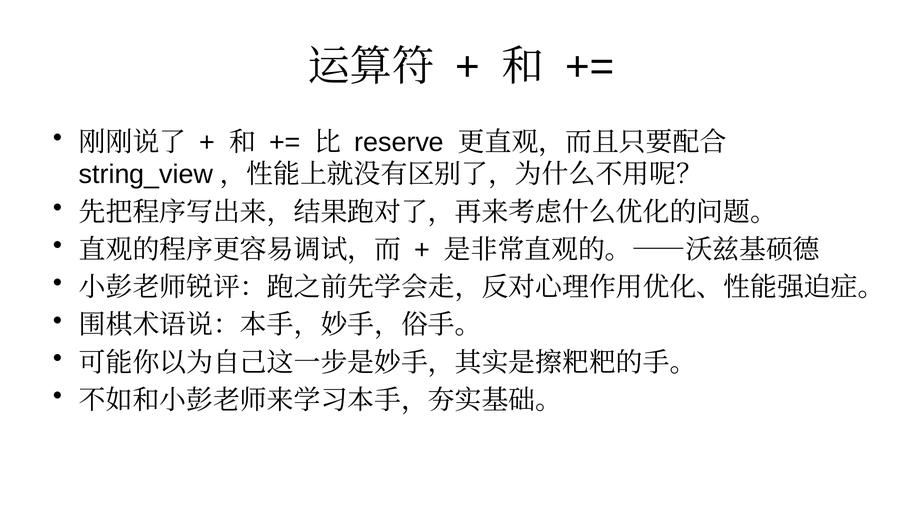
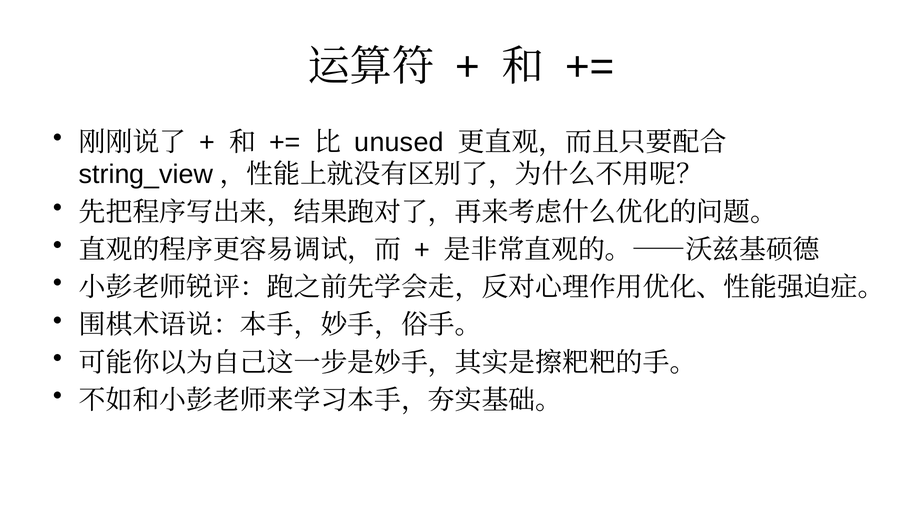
reserve: reserve -> unused
